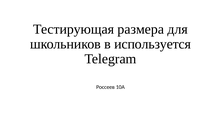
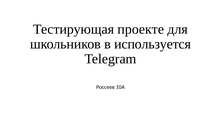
размера: размера -> проекте
